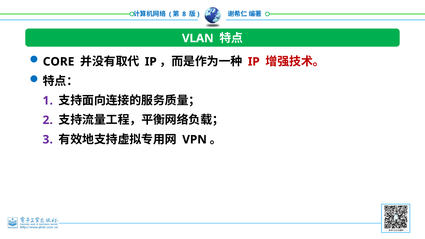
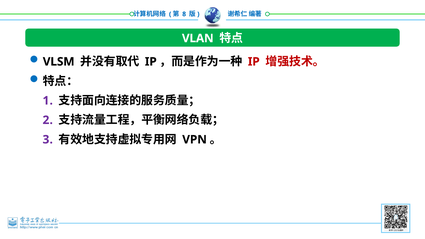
CORE: CORE -> VLSM
